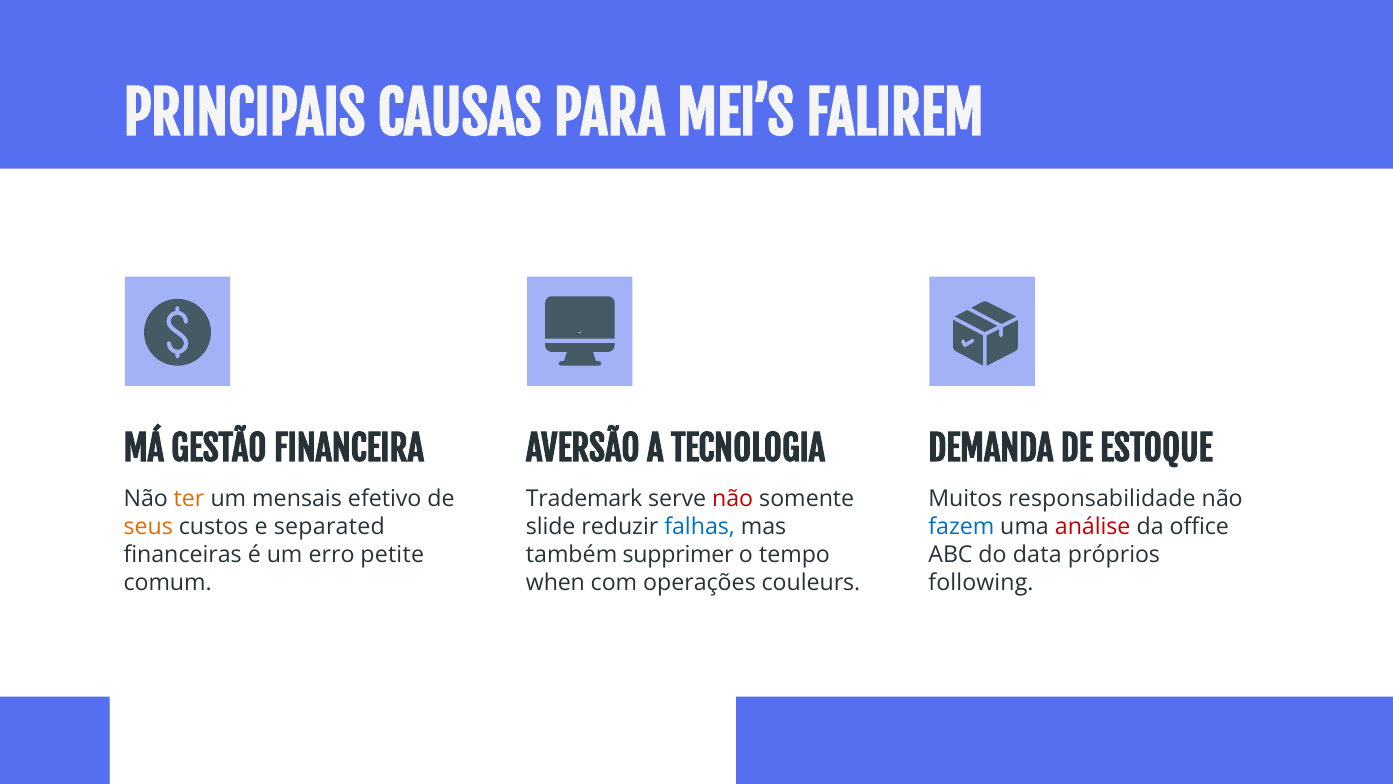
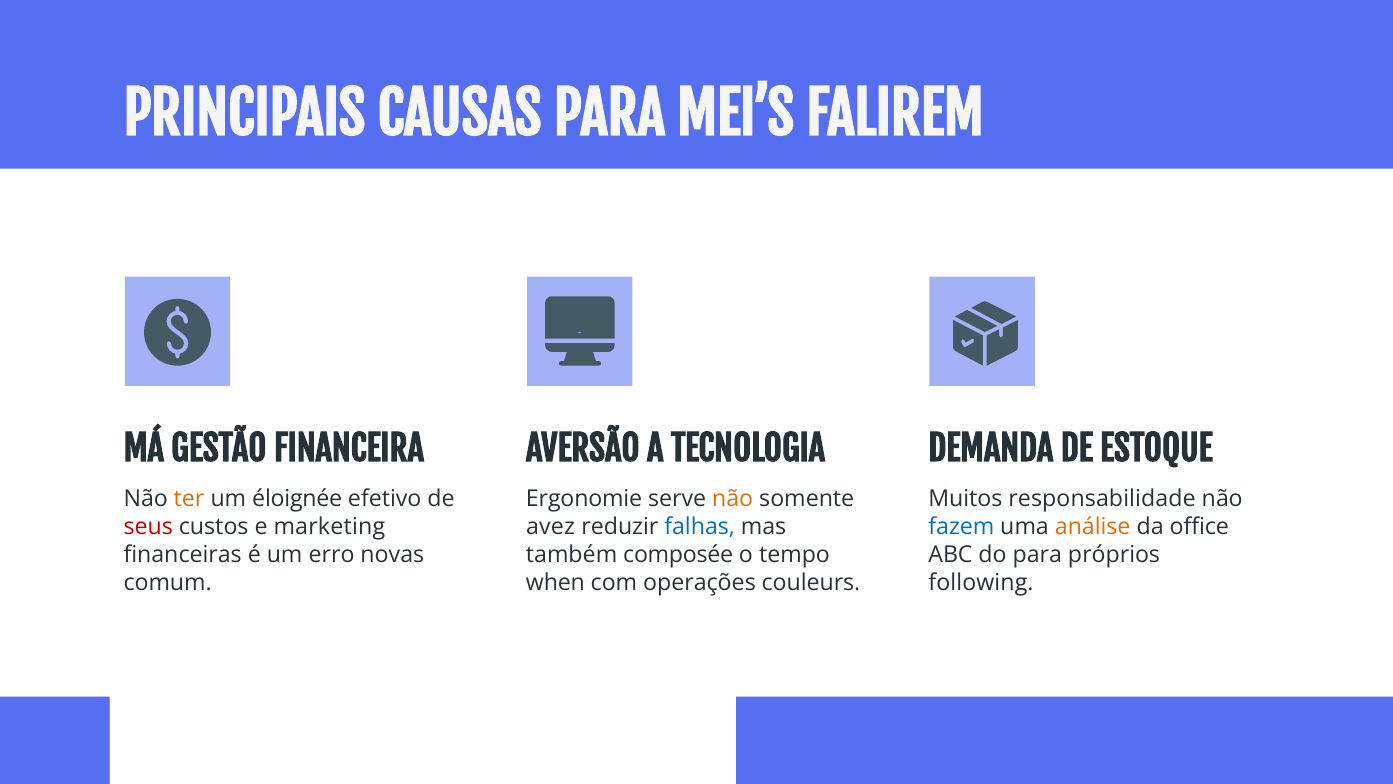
Trademark: Trademark -> Ergonomie
não at (733, 498) colour: red -> orange
mensais: mensais -> éloignée
slide: slide -> avez
seus colour: orange -> red
separated: separated -> marketing
análise colour: red -> orange
supprimer: supprimer -> composée
petite: petite -> novas
do data: data -> para
